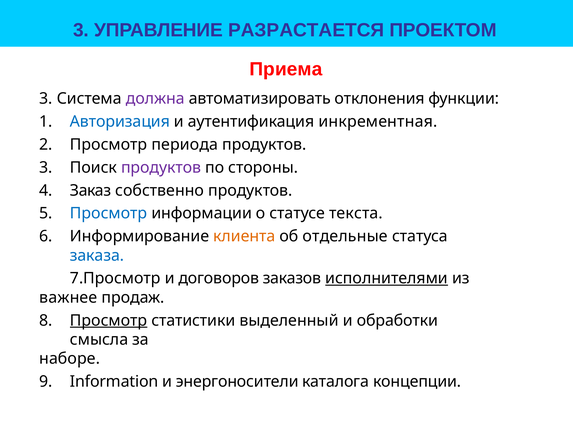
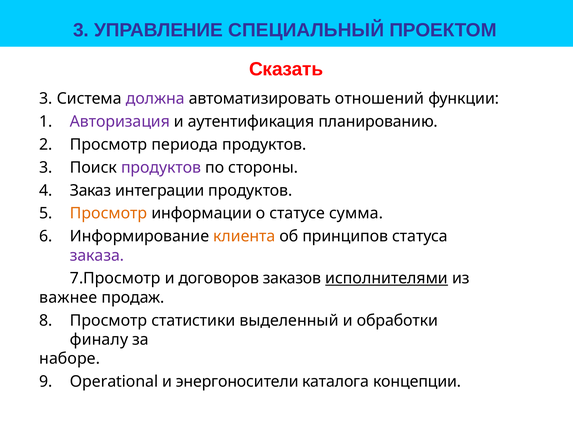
РАЗРАСТАЕТСЯ: РАЗРАСТАЕТСЯ -> СПЕЦИАЛЬНЫЙ
Приема: Приема -> Сказать
отклонения: отклонения -> отношений
Авторизация colour: blue -> purple
инкрементная: инкрементная -> планированию
собственно: собственно -> интеграции
Просмотр at (109, 213) colour: blue -> orange
текста: текста -> сумма
отдельные: отдельные -> принципов
заказа colour: blue -> purple
Просмотр at (109, 320) underline: present -> none
смысла: смысла -> финалу
Information: Information -> Operational
